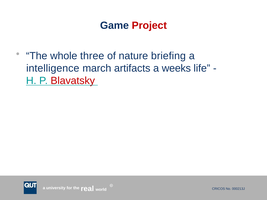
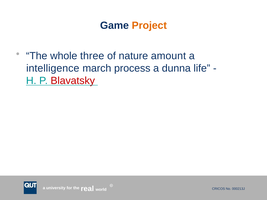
Project colour: red -> orange
briefing: briefing -> amount
artifacts: artifacts -> process
weeks: weeks -> dunna
